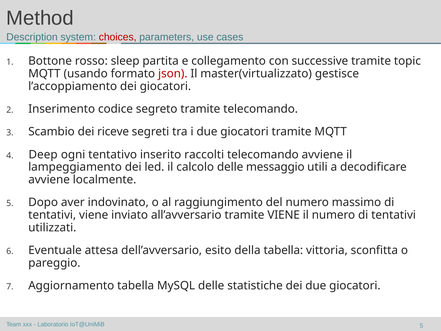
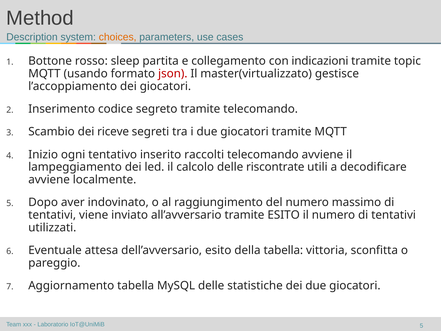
choices colour: red -> orange
successive: successive -> indicazioni
Deep: Deep -> Inizio
messaggio: messaggio -> riscontrate
tramite VIENE: VIENE -> ESITO
